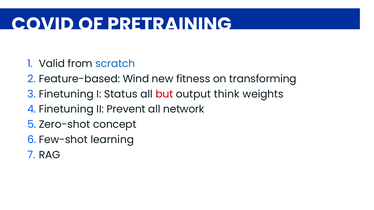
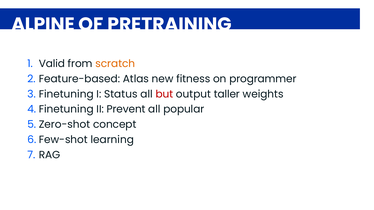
COVID: COVID -> ALPINE
scratch colour: blue -> orange
Wind: Wind -> Atlas
transforming: transforming -> programmer
think: think -> taller
network: network -> popular
